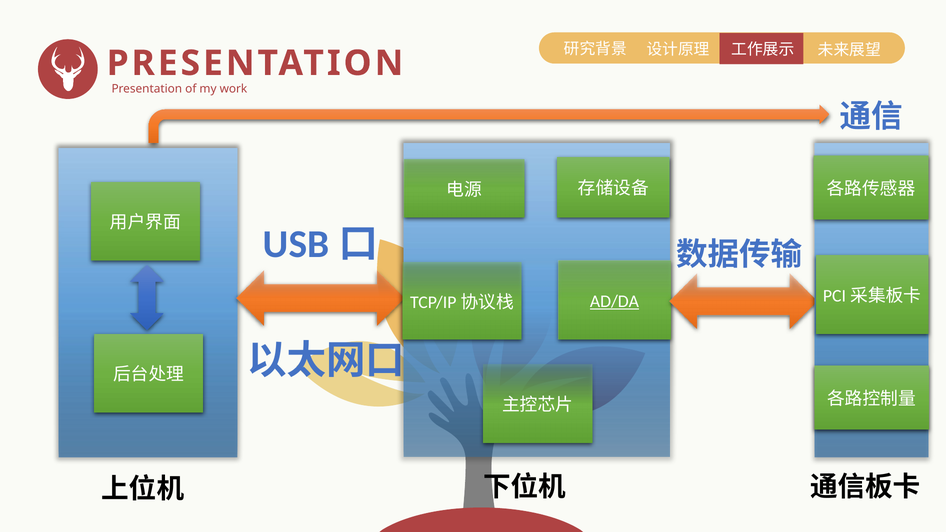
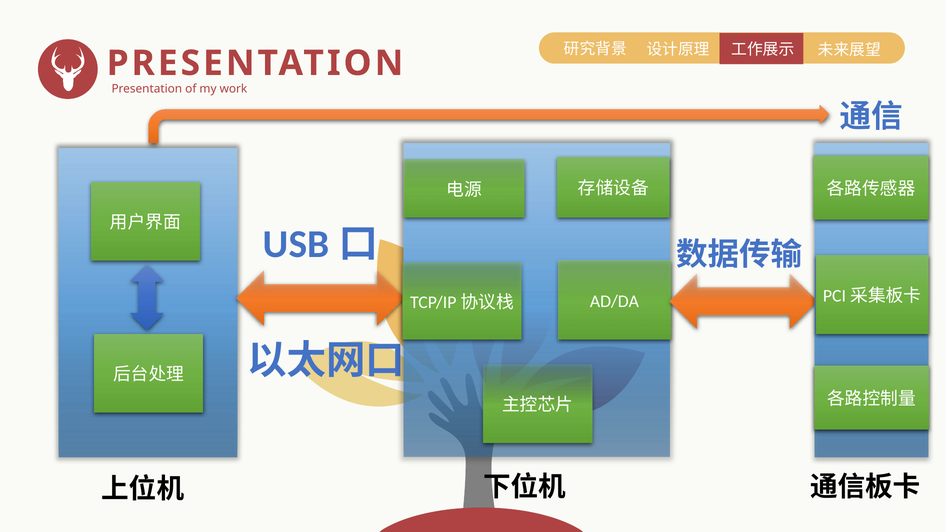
AD/DA underline: present -> none
